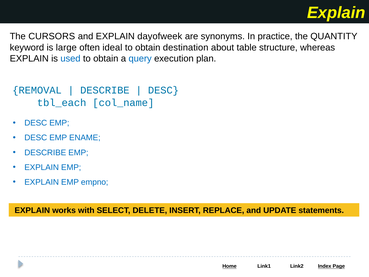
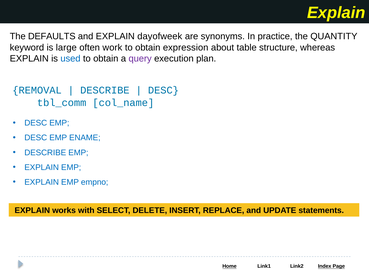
CURSORS: CURSORS -> DEFAULTS
ideal: ideal -> work
destination: destination -> expression
query colour: blue -> purple
tbl_each: tbl_each -> tbl_comm
